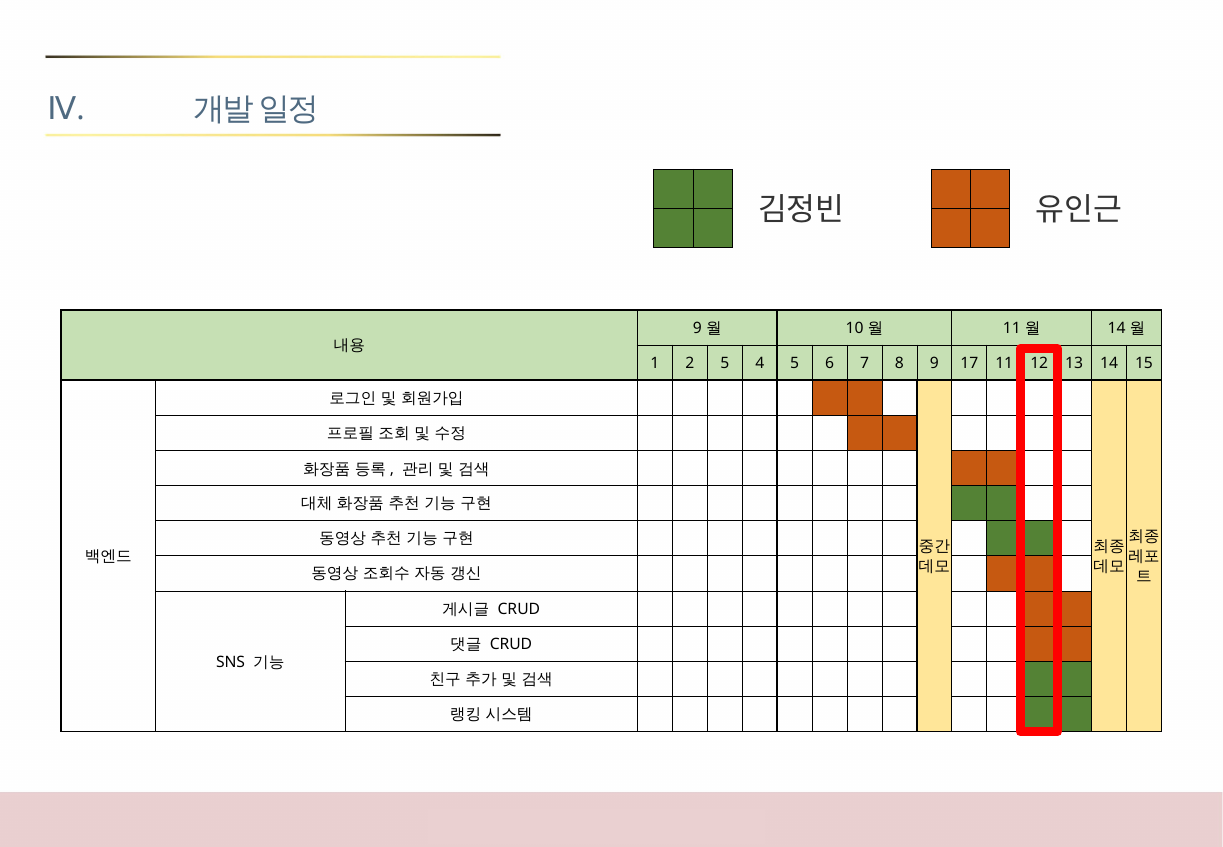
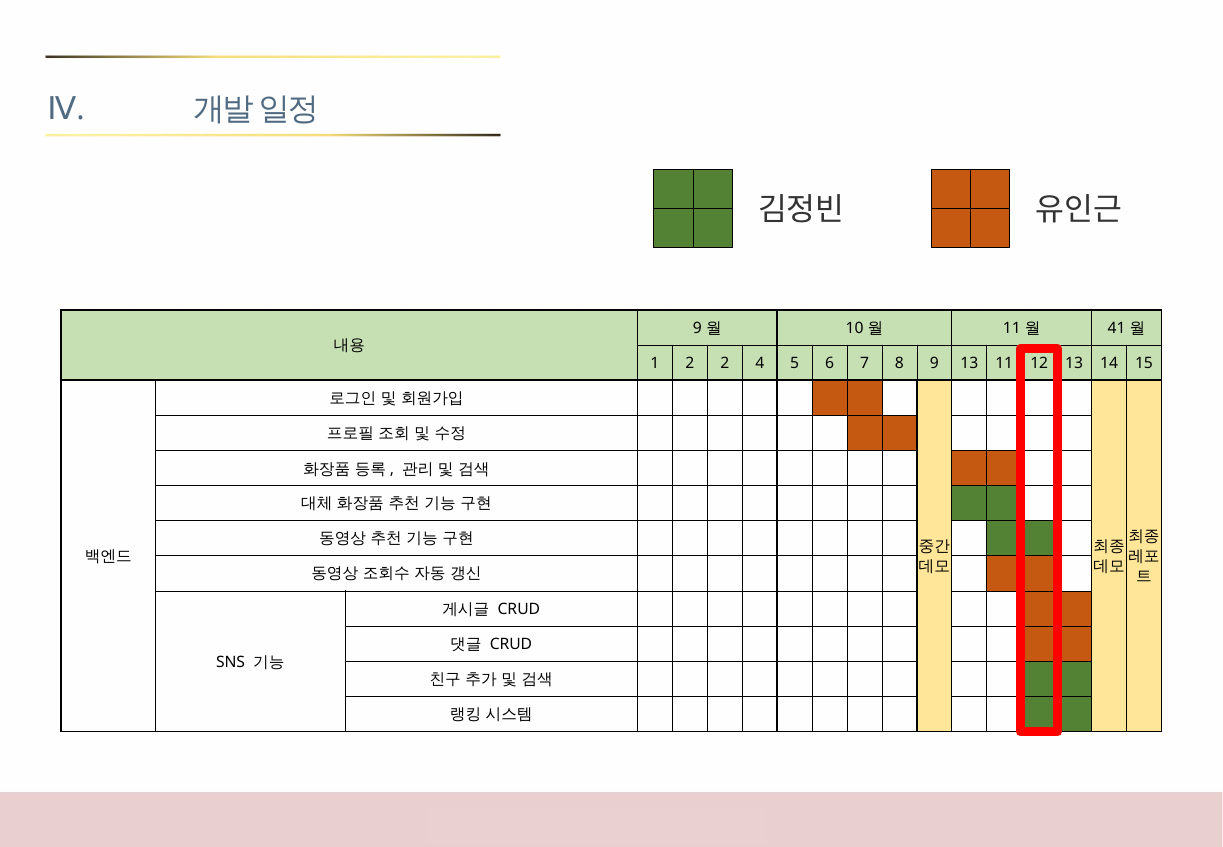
14 at (1117, 328): 14 -> 41
2 5: 5 -> 2
9 17: 17 -> 13
